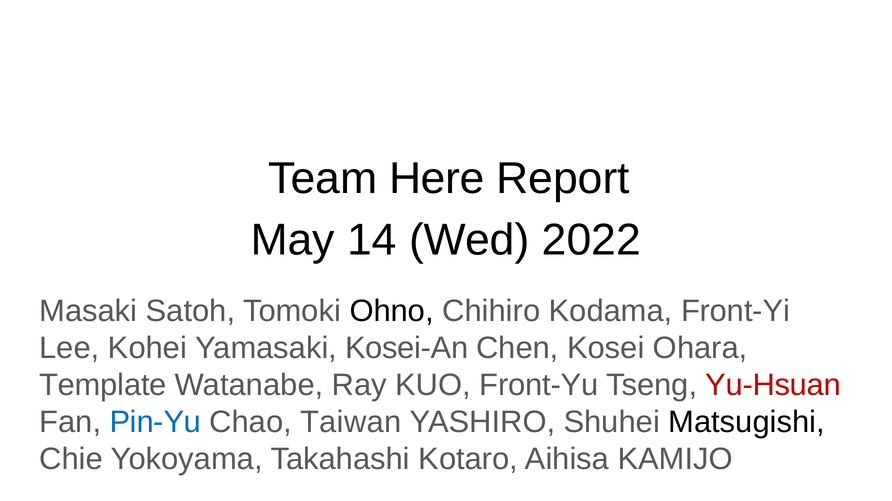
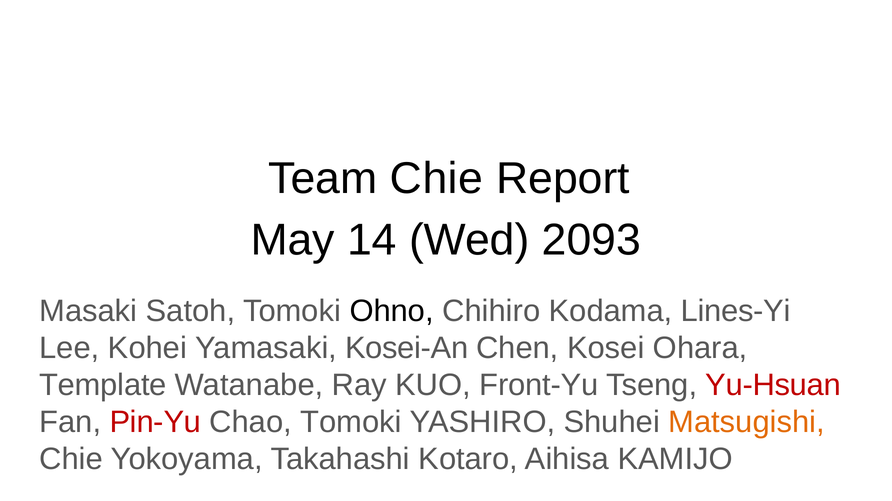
Team Here: Here -> Chie
2022: 2022 -> 2093
Front-Yi: Front-Yi -> Lines-Yi
Pin-Yu colour: blue -> red
Chao Taiwan: Taiwan -> Tomoki
Matsugishi colour: black -> orange
